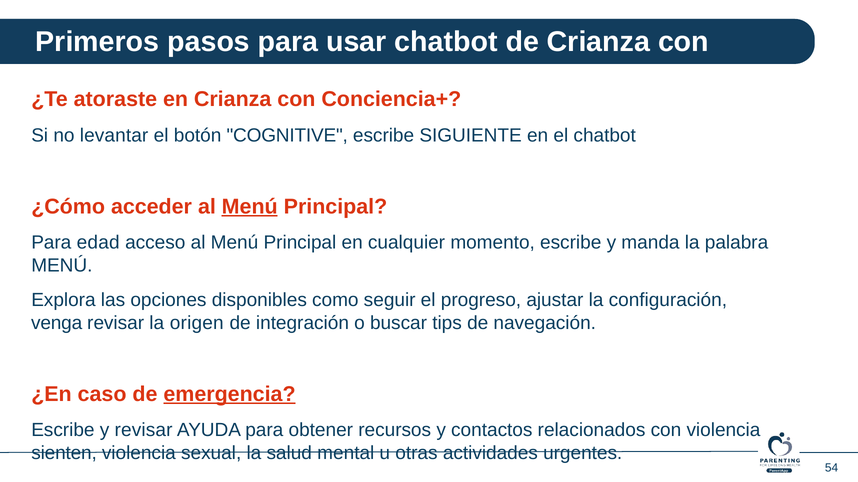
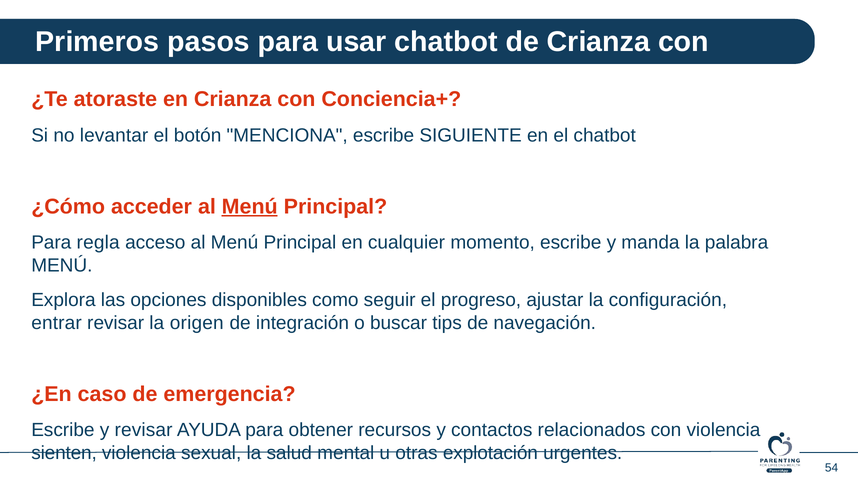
COGNITIVE: COGNITIVE -> MENCIONA
edad: edad -> regla
venga: venga -> entrar
emergencia underline: present -> none
actividades: actividades -> explotación
